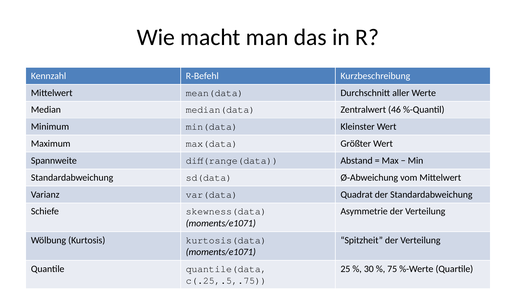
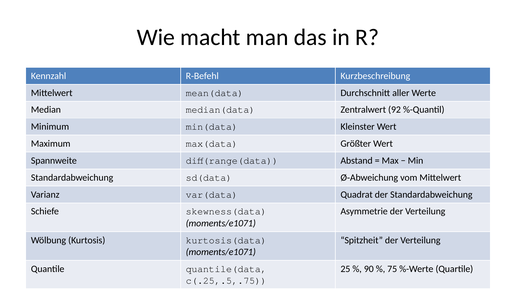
46: 46 -> 92
30: 30 -> 90
